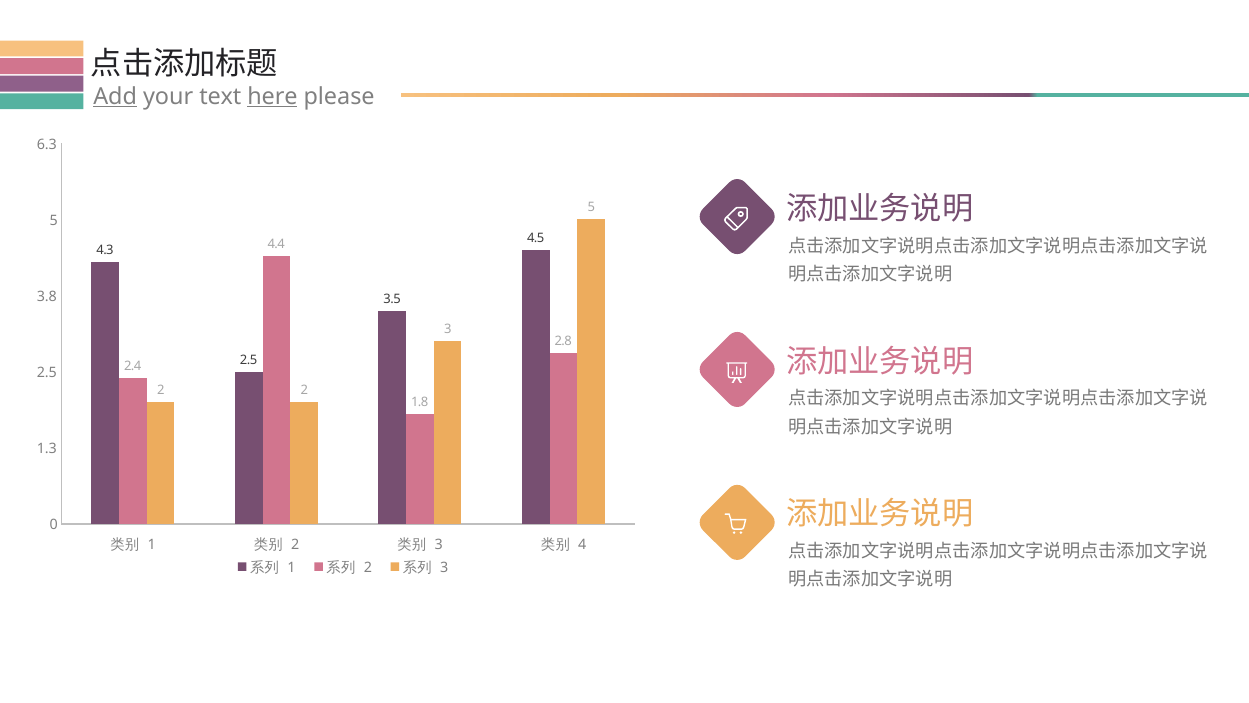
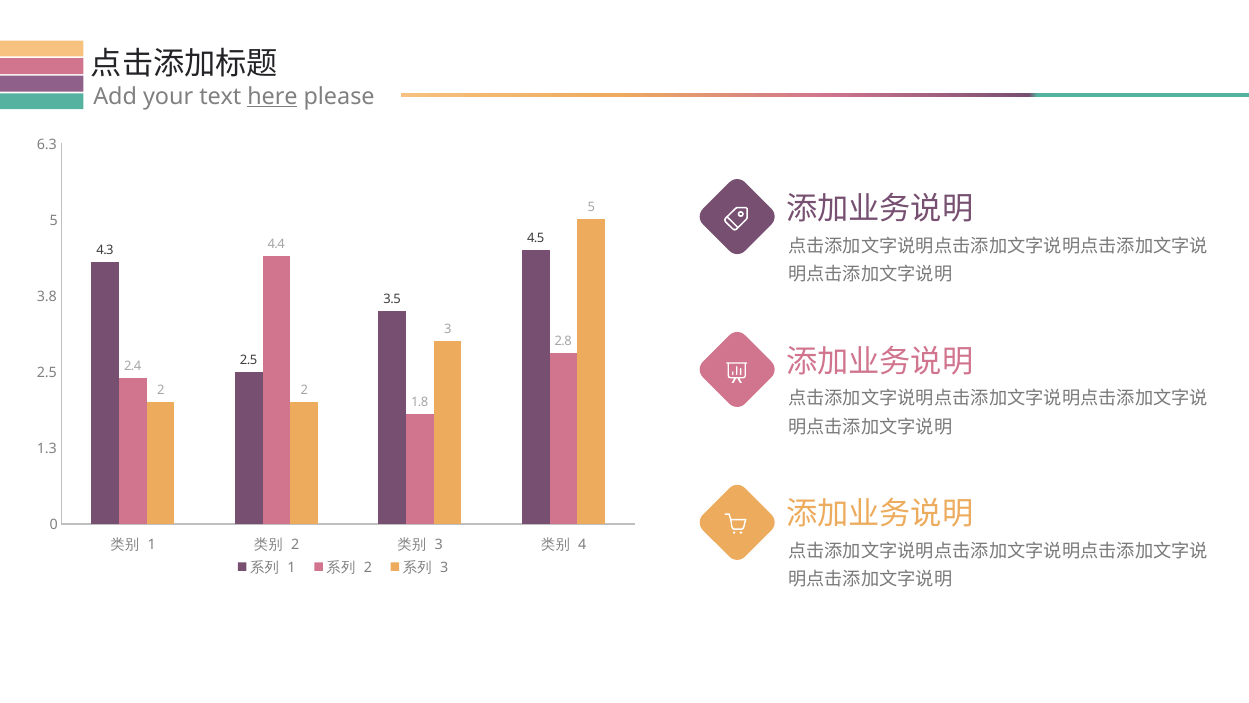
Add underline: present -> none
